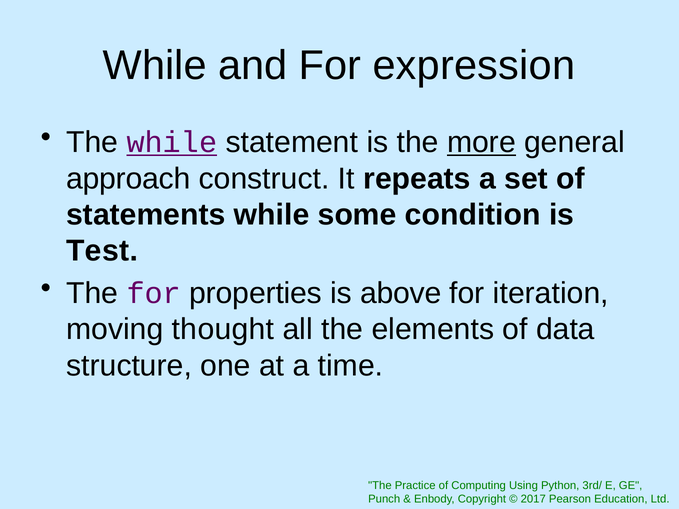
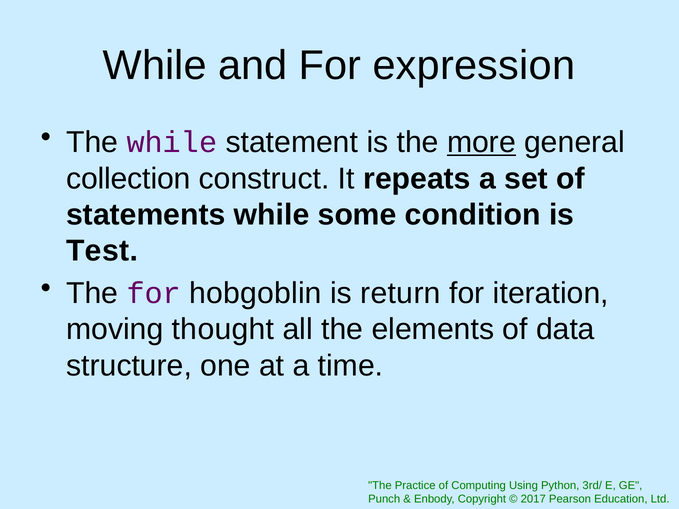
while at (172, 142) underline: present -> none
approach: approach -> collection
properties: properties -> hobgoblin
above: above -> return
